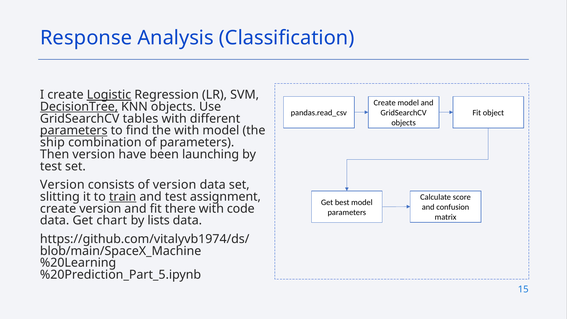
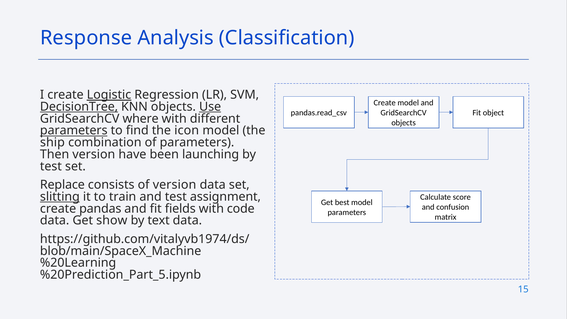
Use underline: none -> present
tables: tables -> where
the with: with -> icon
Version at (62, 185): Version -> Replace
slitting underline: none -> present
train underline: present -> none
create version: version -> pandas
there: there -> fields
chart: chart -> show
lists: lists -> text
